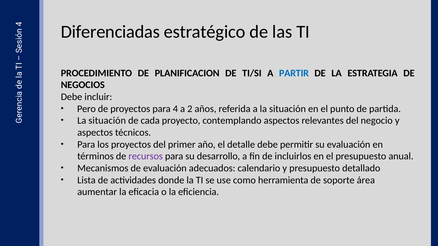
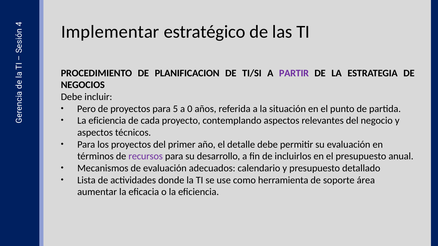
Diferenciadas: Diferenciadas -> Implementar
PARTIR colour: blue -> purple
para 4: 4 -> 5
2: 2 -> 0
situación at (107, 121): situación -> eficiencia
